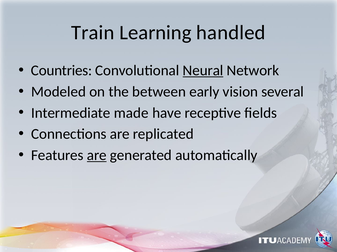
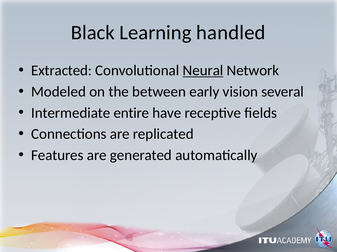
Train: Train -> Black
Countries: Countries -> Extracted
made: made -> entire
are at (97, 156) underline: present -> none
